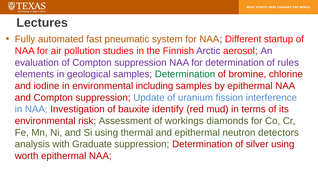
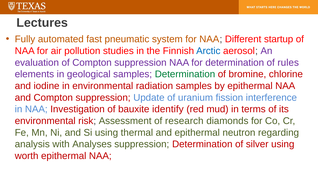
Arctic colour: purple -> blue
including: including -> radiation
workings: workings -> research
detectors: detectors -> regarding
Graduate: Graduate -> Analyses
